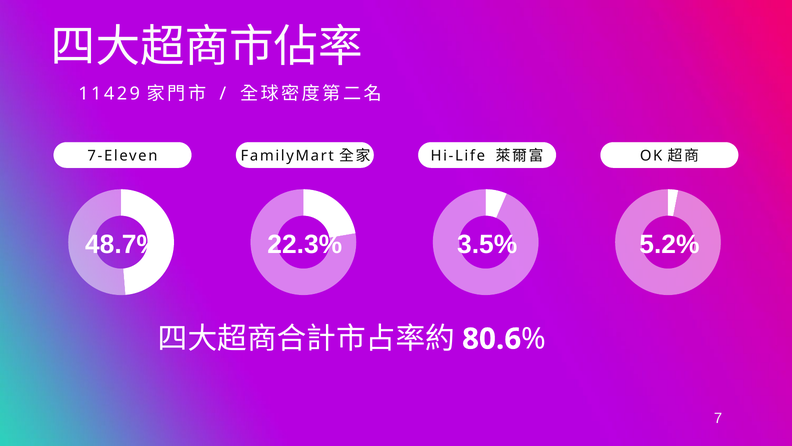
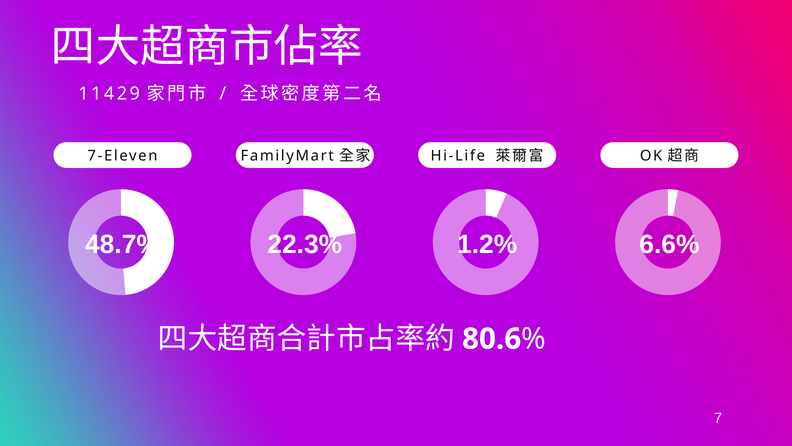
3.5%: 3.5% -> 1.2%
5.2%: 5.2% -> 6.6%
